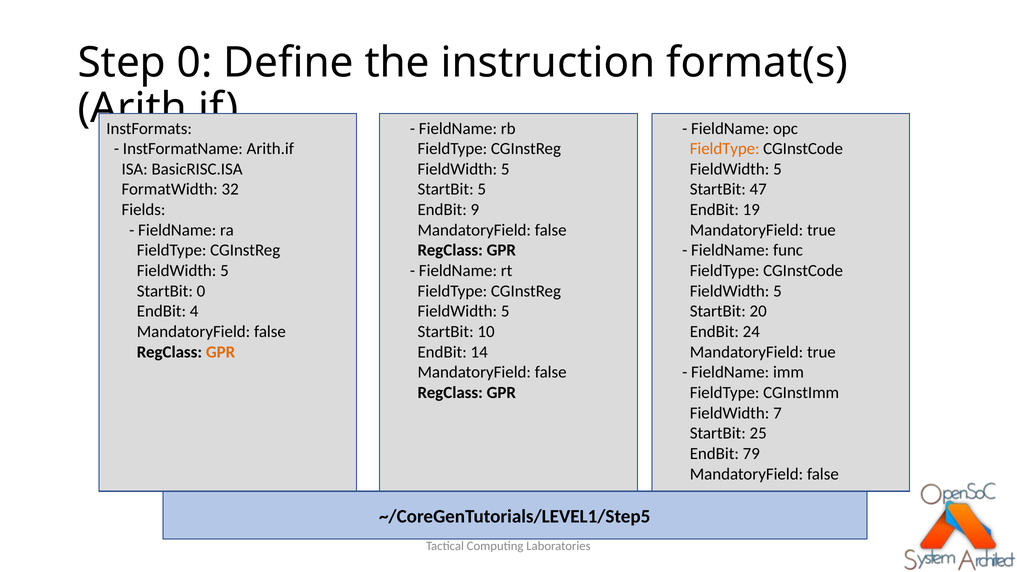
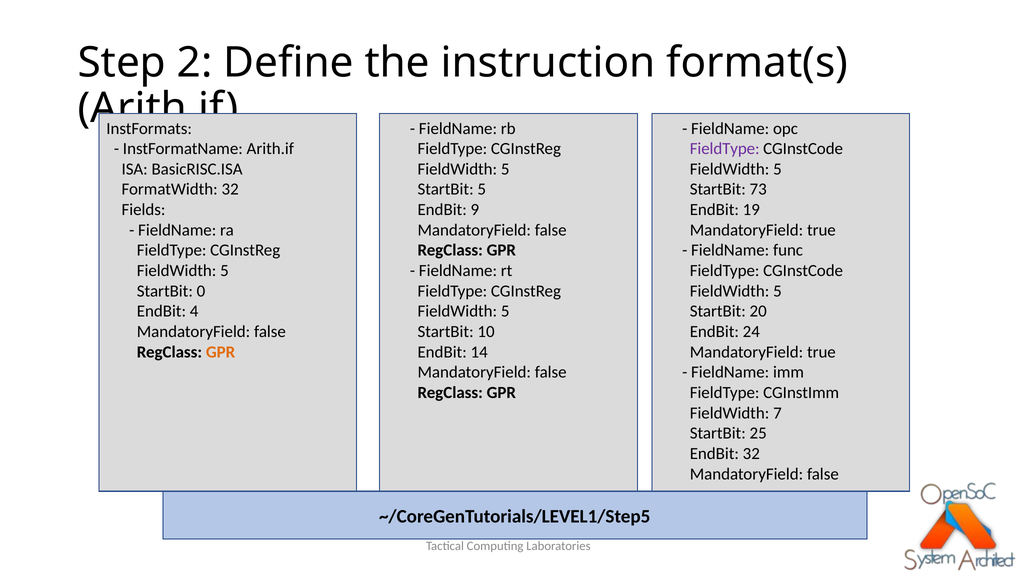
Step 0: 0 -> 2
FieldType at (725, 149) colour: orange -> purple
47: 47 -> 73
EndBit 79: 79 -> 32
